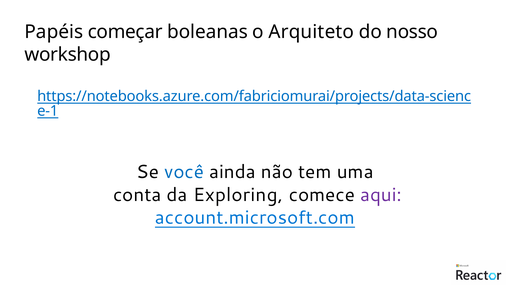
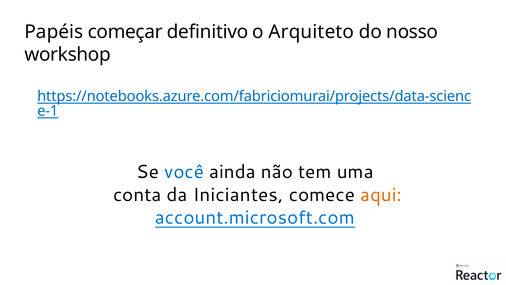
boleanas: boleanas -> definitivo
Exploring: Exploring -> Iniciantes
aqui colour: purple -> orange
